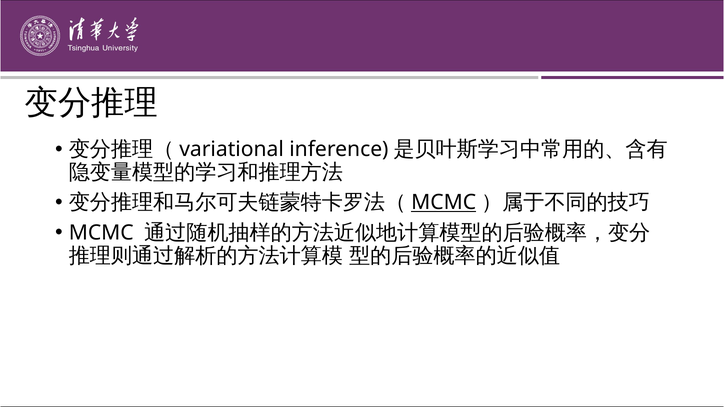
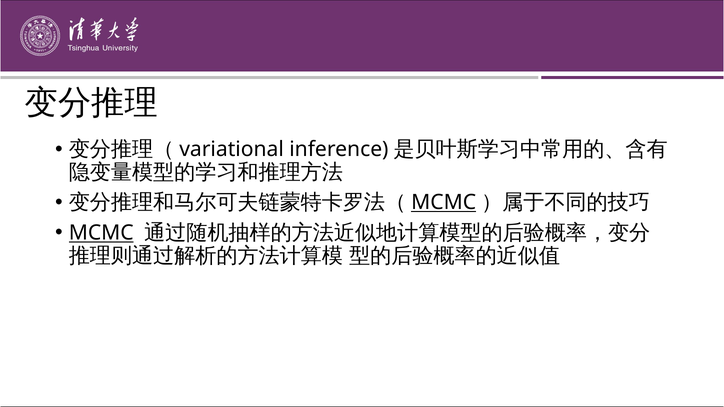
MCMC at (101, 233) underline: none -> present
